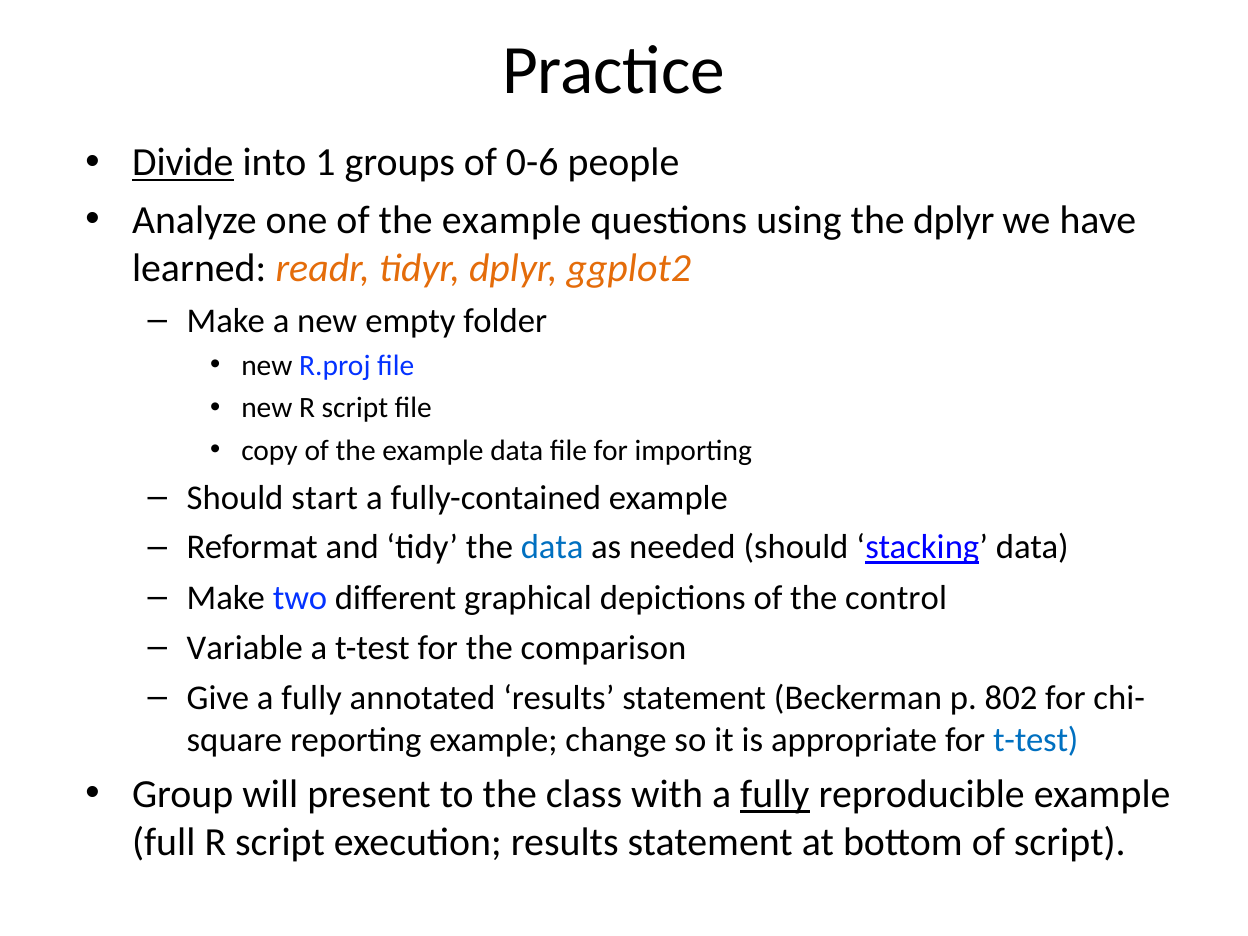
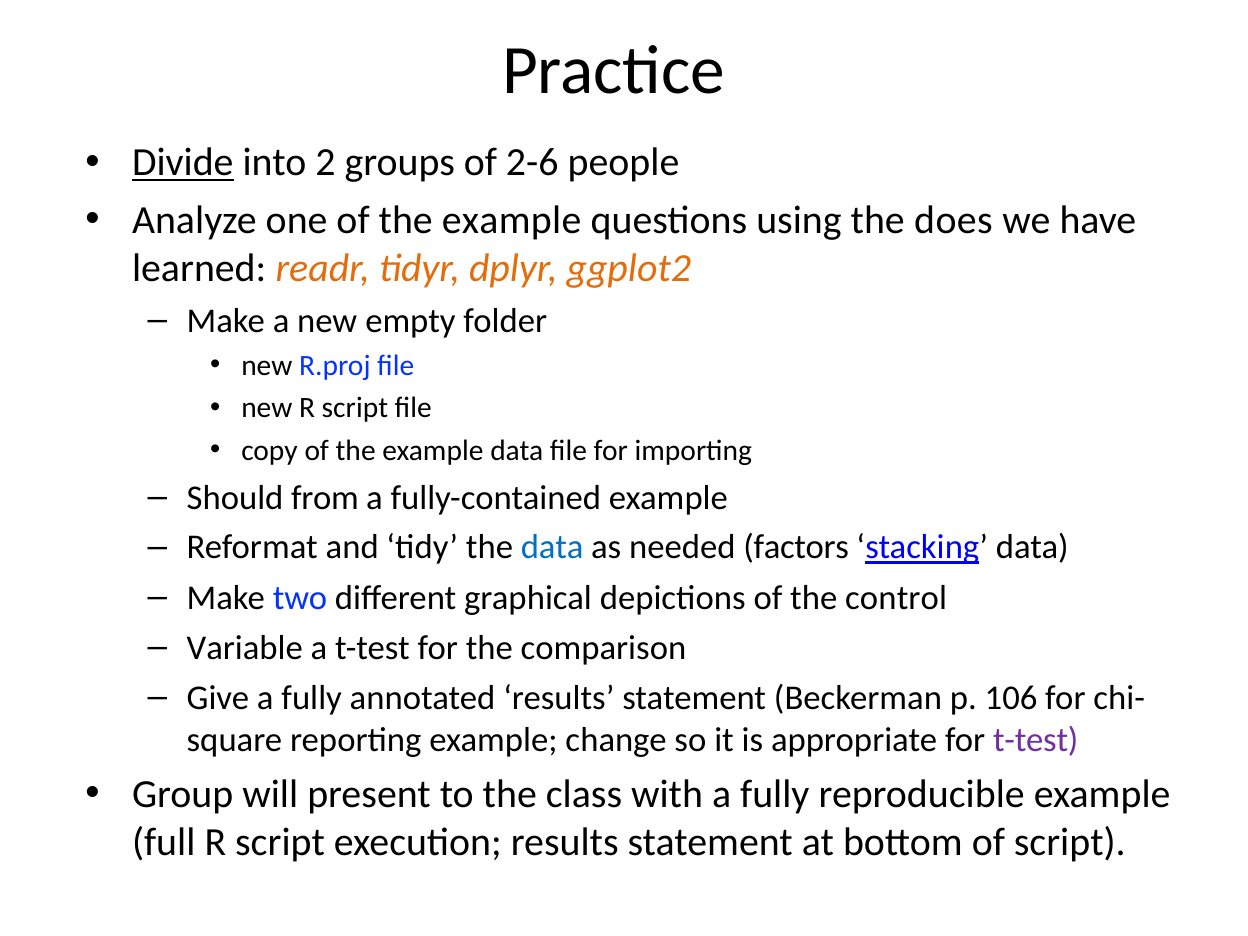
1: 1 -> 2
0-6: 0-6 -> 2-6
the dplyr: dplyr -> does
start: start -> from
needed should: should -> factors
802: 802 -> 106
t-test at (1036, 740) colour: blue -> purple
fully at (775, 795) underline: present -> none
